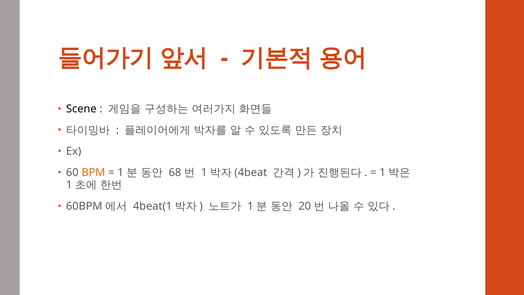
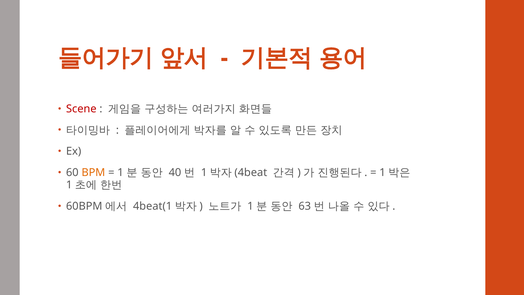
Scene colour: black -> red
68: 68 -> 40
20: 20 -> 63
